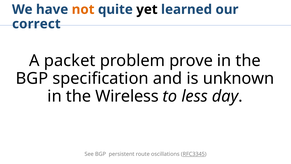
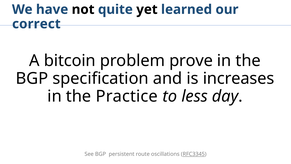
not colour: orange -> black
packet: packet -> bitcoin
unknown: unknown -> increases
Wireless: Wireless -> Practice
